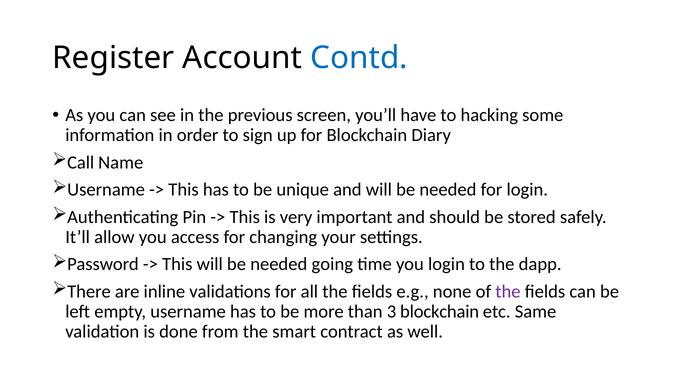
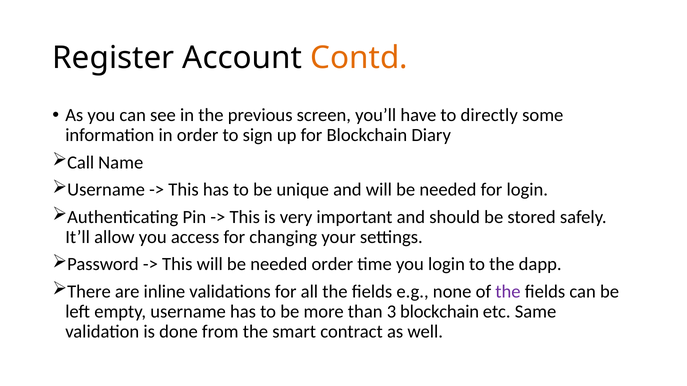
Contd colour: blue -> orange
hacking: hacking -> directly
needed going: going -> order
